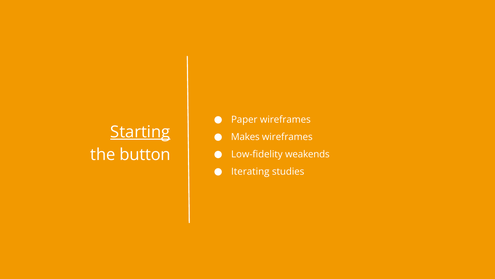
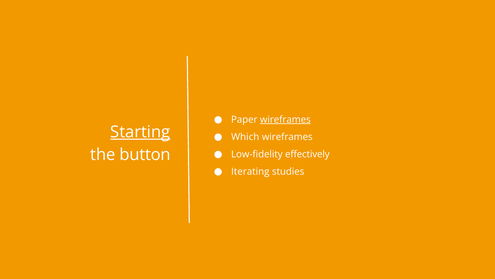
wireframes at (285, 119) underline: none -> present
Makes: Makes -> Which
weakends: weakends -> effectively
